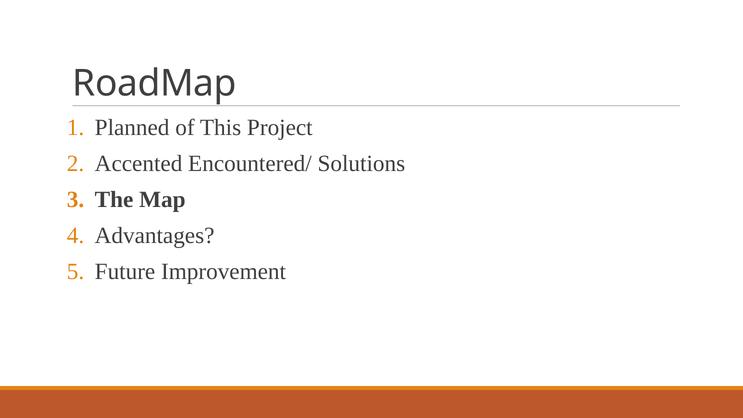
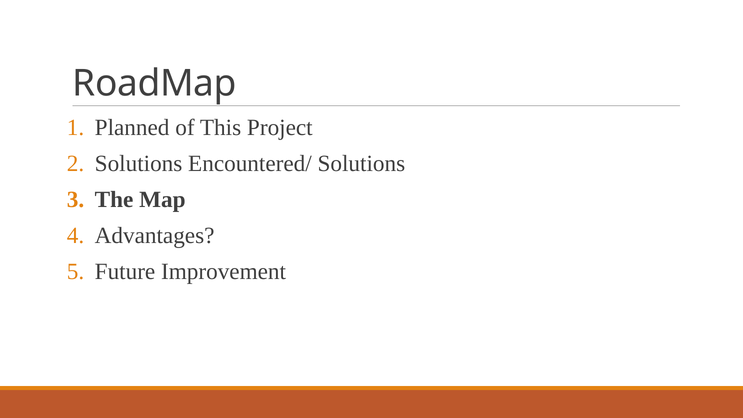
Accented at (139, 164): Accented -> Solutions
